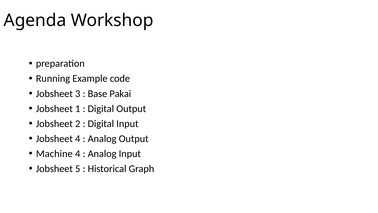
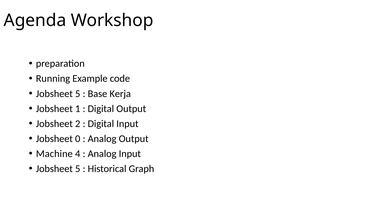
3 at (78, 93): 3 -> 5
Pakai: Pakai -> Kerja
Jobsheet 4: 4 -> 0
